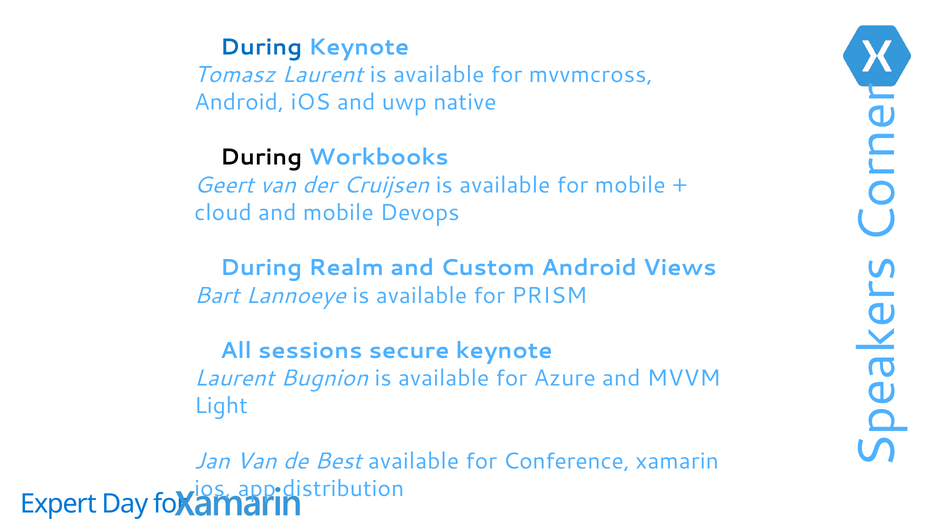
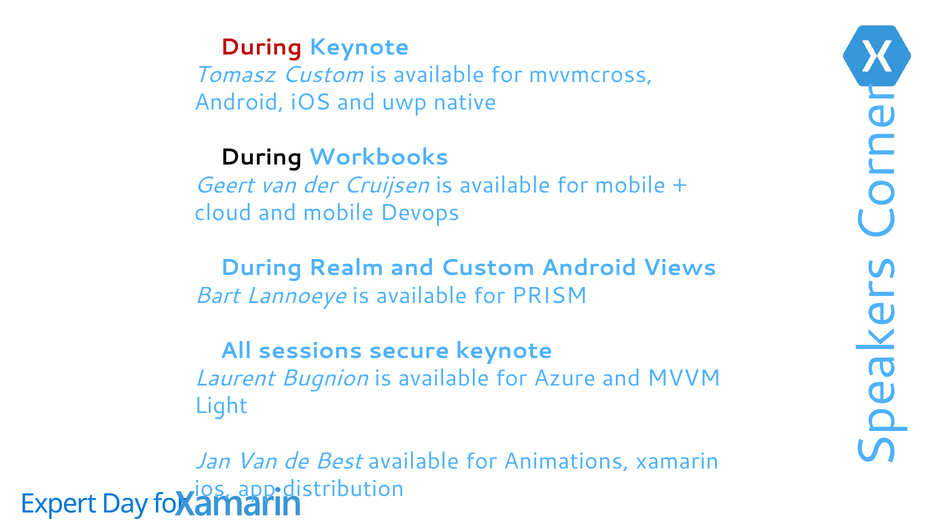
During at (261, 47) colour: blue -> red
Tomasz Laurent: Laurent -> Custom
Conference: Conference -> Animations
